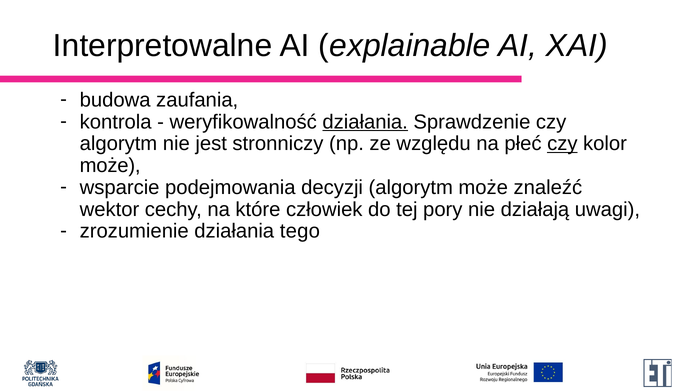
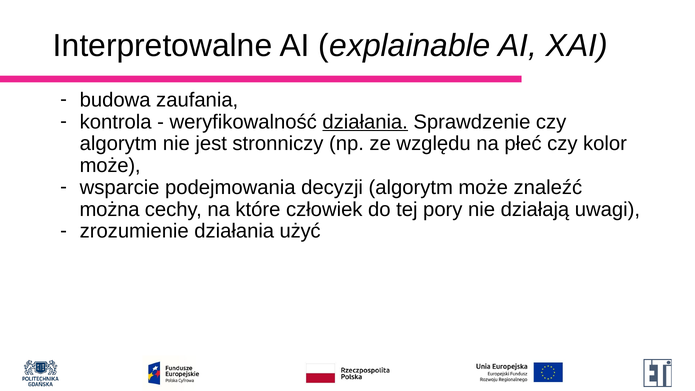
czy at (562, 144) underline: present -> none
wektor: wektor -> można
tego: tego -> użyć
